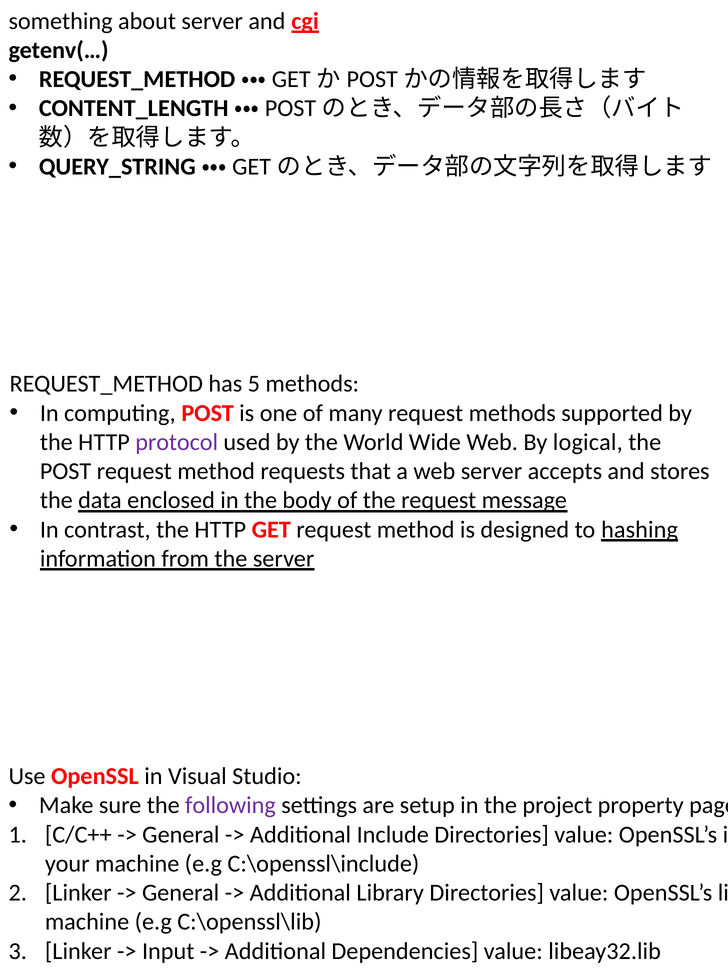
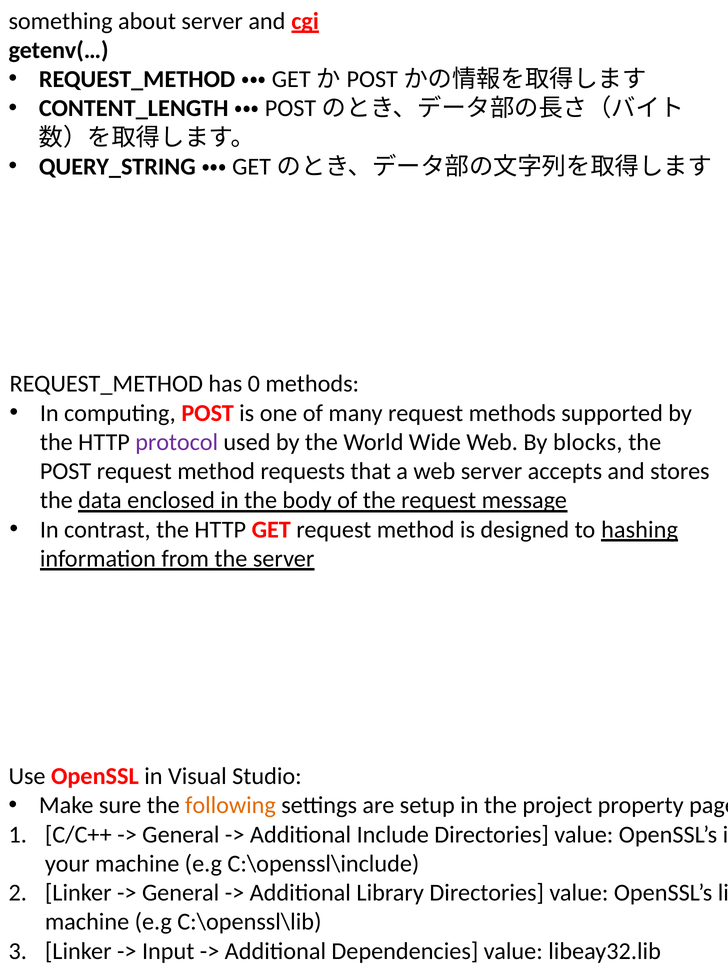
5: 5 -> 0
logical: logical -> blocks
following colour: purple -> orange
